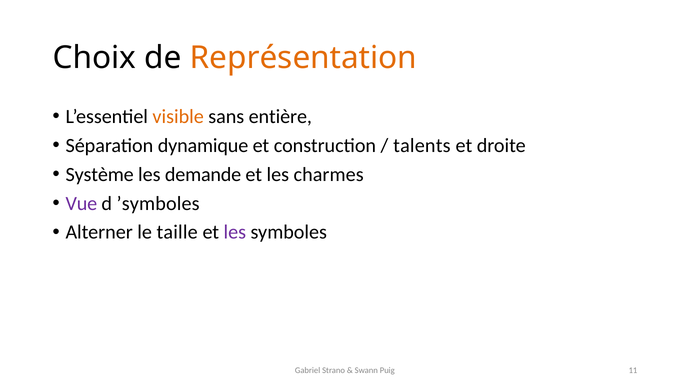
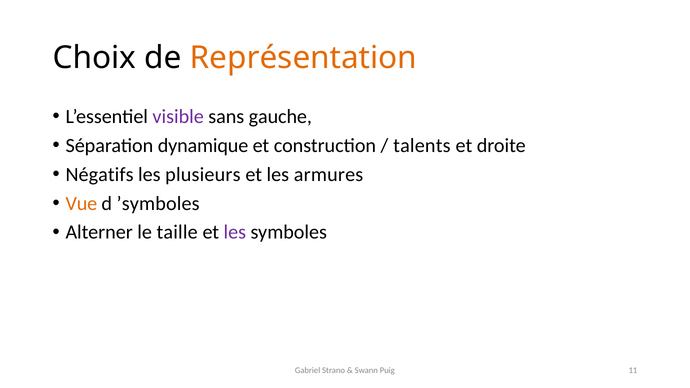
visible colour: orange -> purple
entière: entière -> gauche
Système: Système -> Négatifs
demande: demande -> plusieurs
charmes: charmes -> armures
Vue colour: purple -> orange
